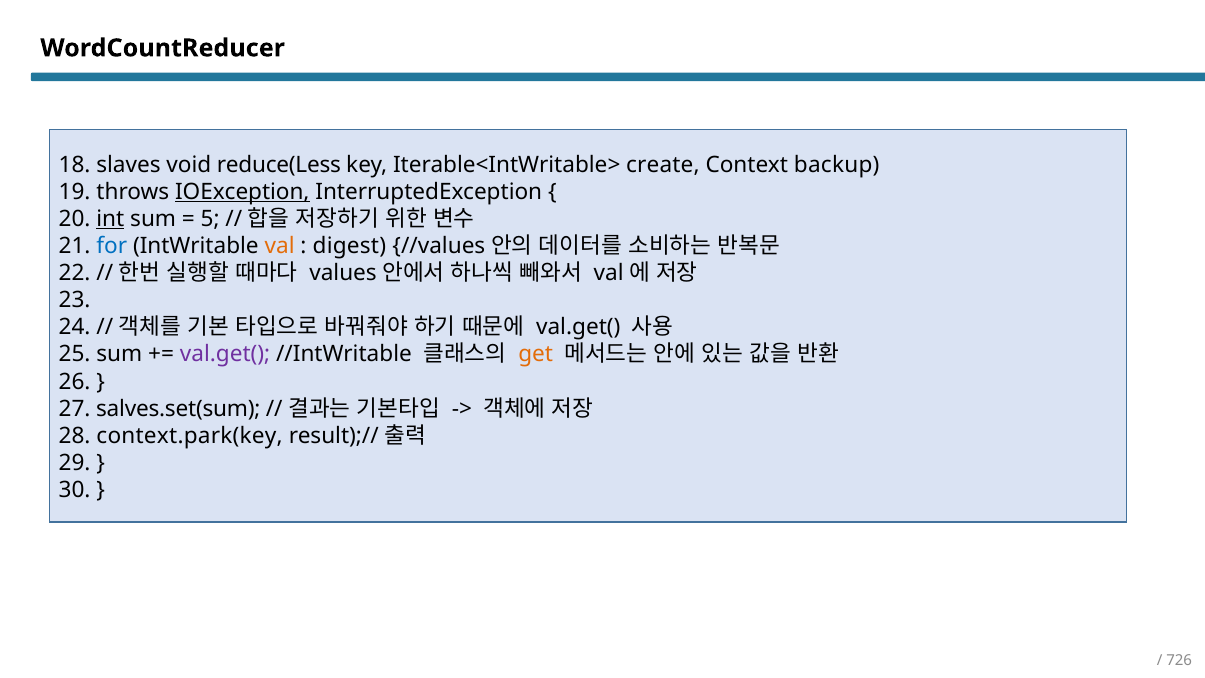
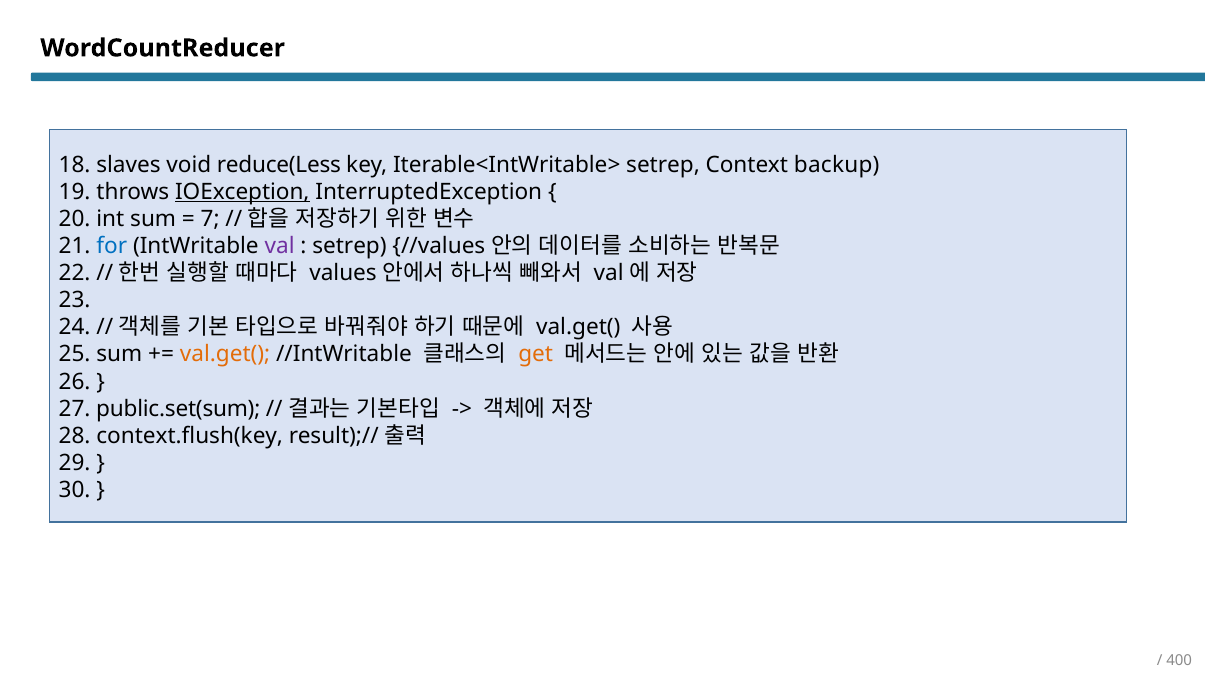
Iterable<IntWritable> create: create -> setrep
int underline: present -> none
5: 5 -> 7
val colour: orange -> purple
digest at (349, 246): digest -> setrep
val.get( at (225, 354) colour: purple -> orange
salves.set(sum: salves.set(sum -> public.set(sum
context.park(key: context.park(key -> context.flush(key
726: 726 -> 400
